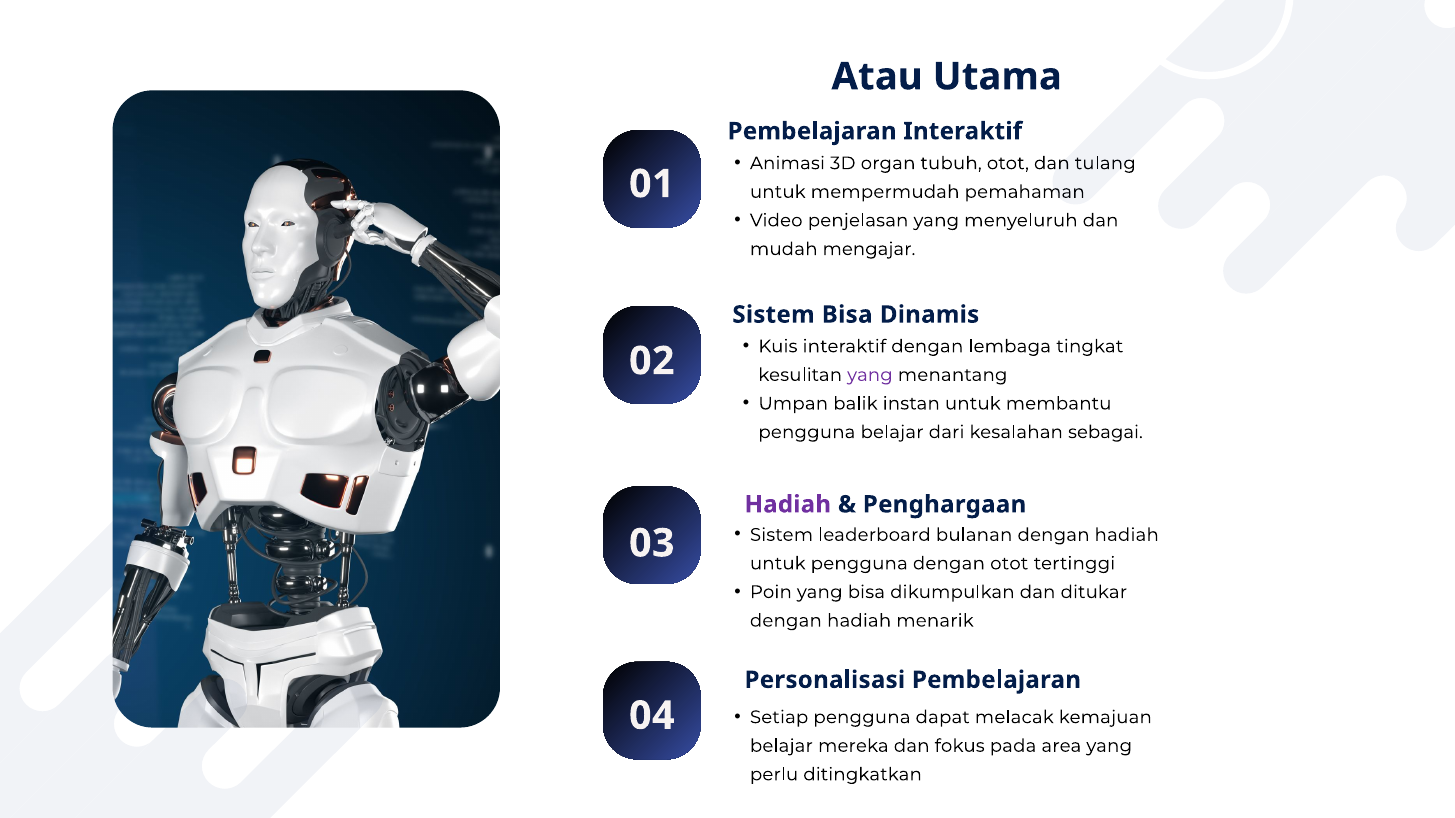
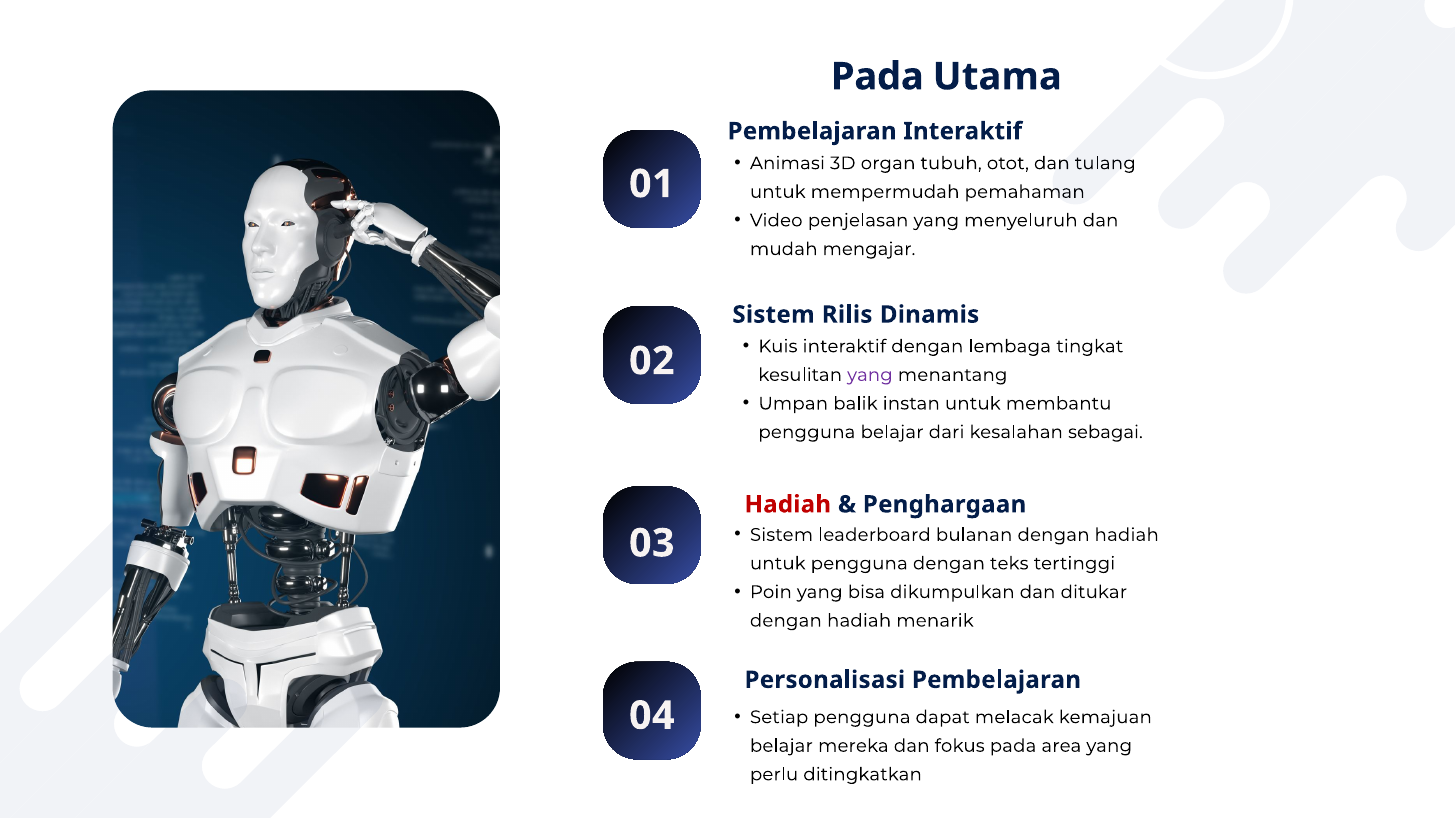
Atau at (877, 77): Atau -> Pada
Sistem Bisa: Bisa -> Rilis
Hadiah at (788, 505) colour: purple -> red
dengan otot: otot -> teks
